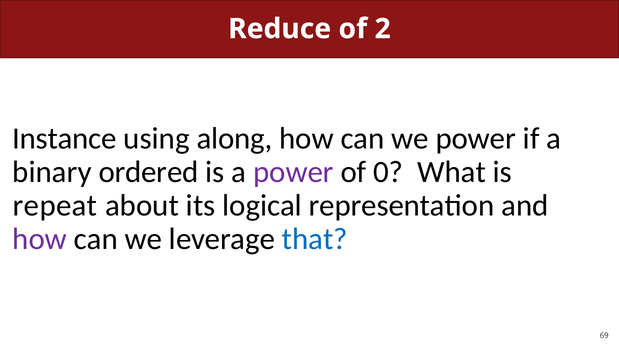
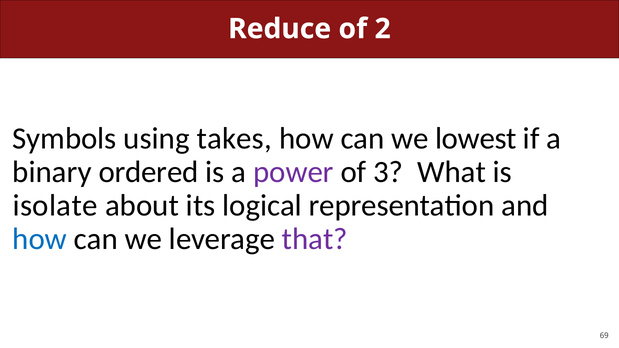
Instance: Instance -> Symbols
along: along -> takes
we power: power -> lowest
0: 0 -> 3
repeat: repeat -> isolate
how at (40, 239) colour: purple -> blue
that colour: blue -> purple
